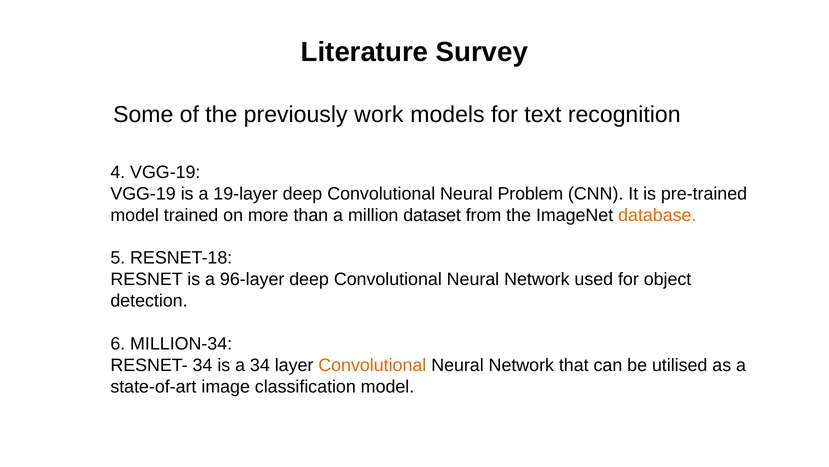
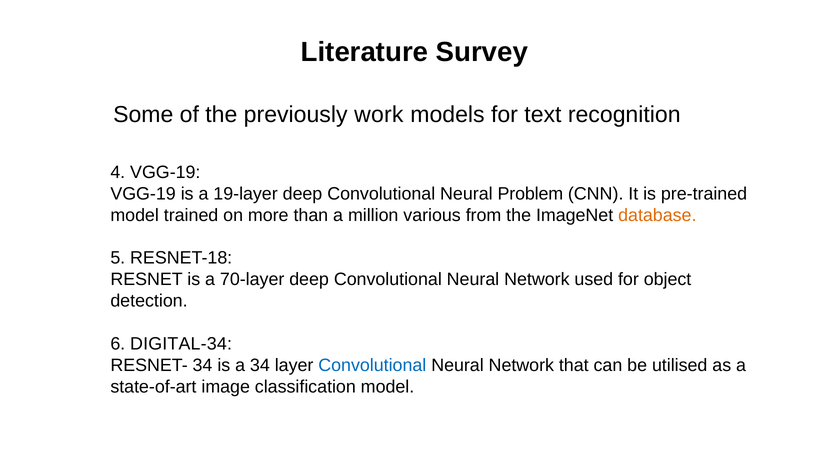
dataset: dataset -> various
96-layer: 96-layer -> 70-layer
MILLION-34: MILLION-34 -> DIGITAL-34
Convolutional at (372, 365) colour: orange -> blue
